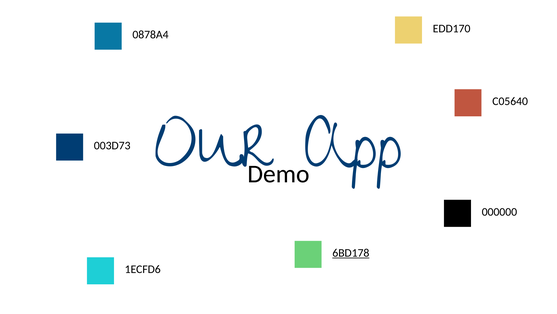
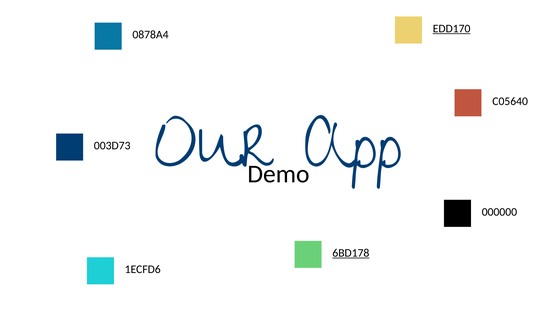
EDD170 underline: none -> present
